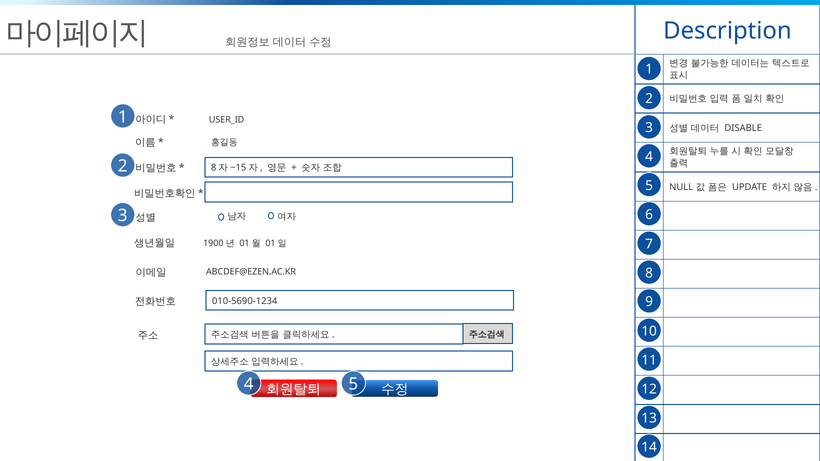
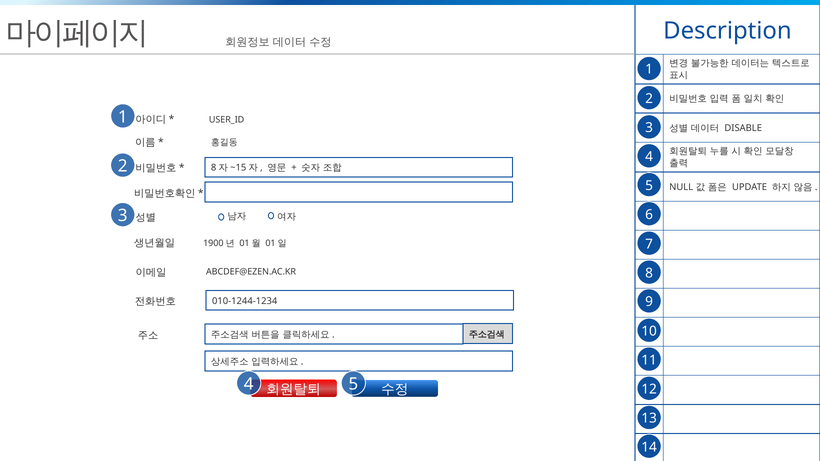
010-5690-1234: 010-5690-1234 -> 010-1244-1234
